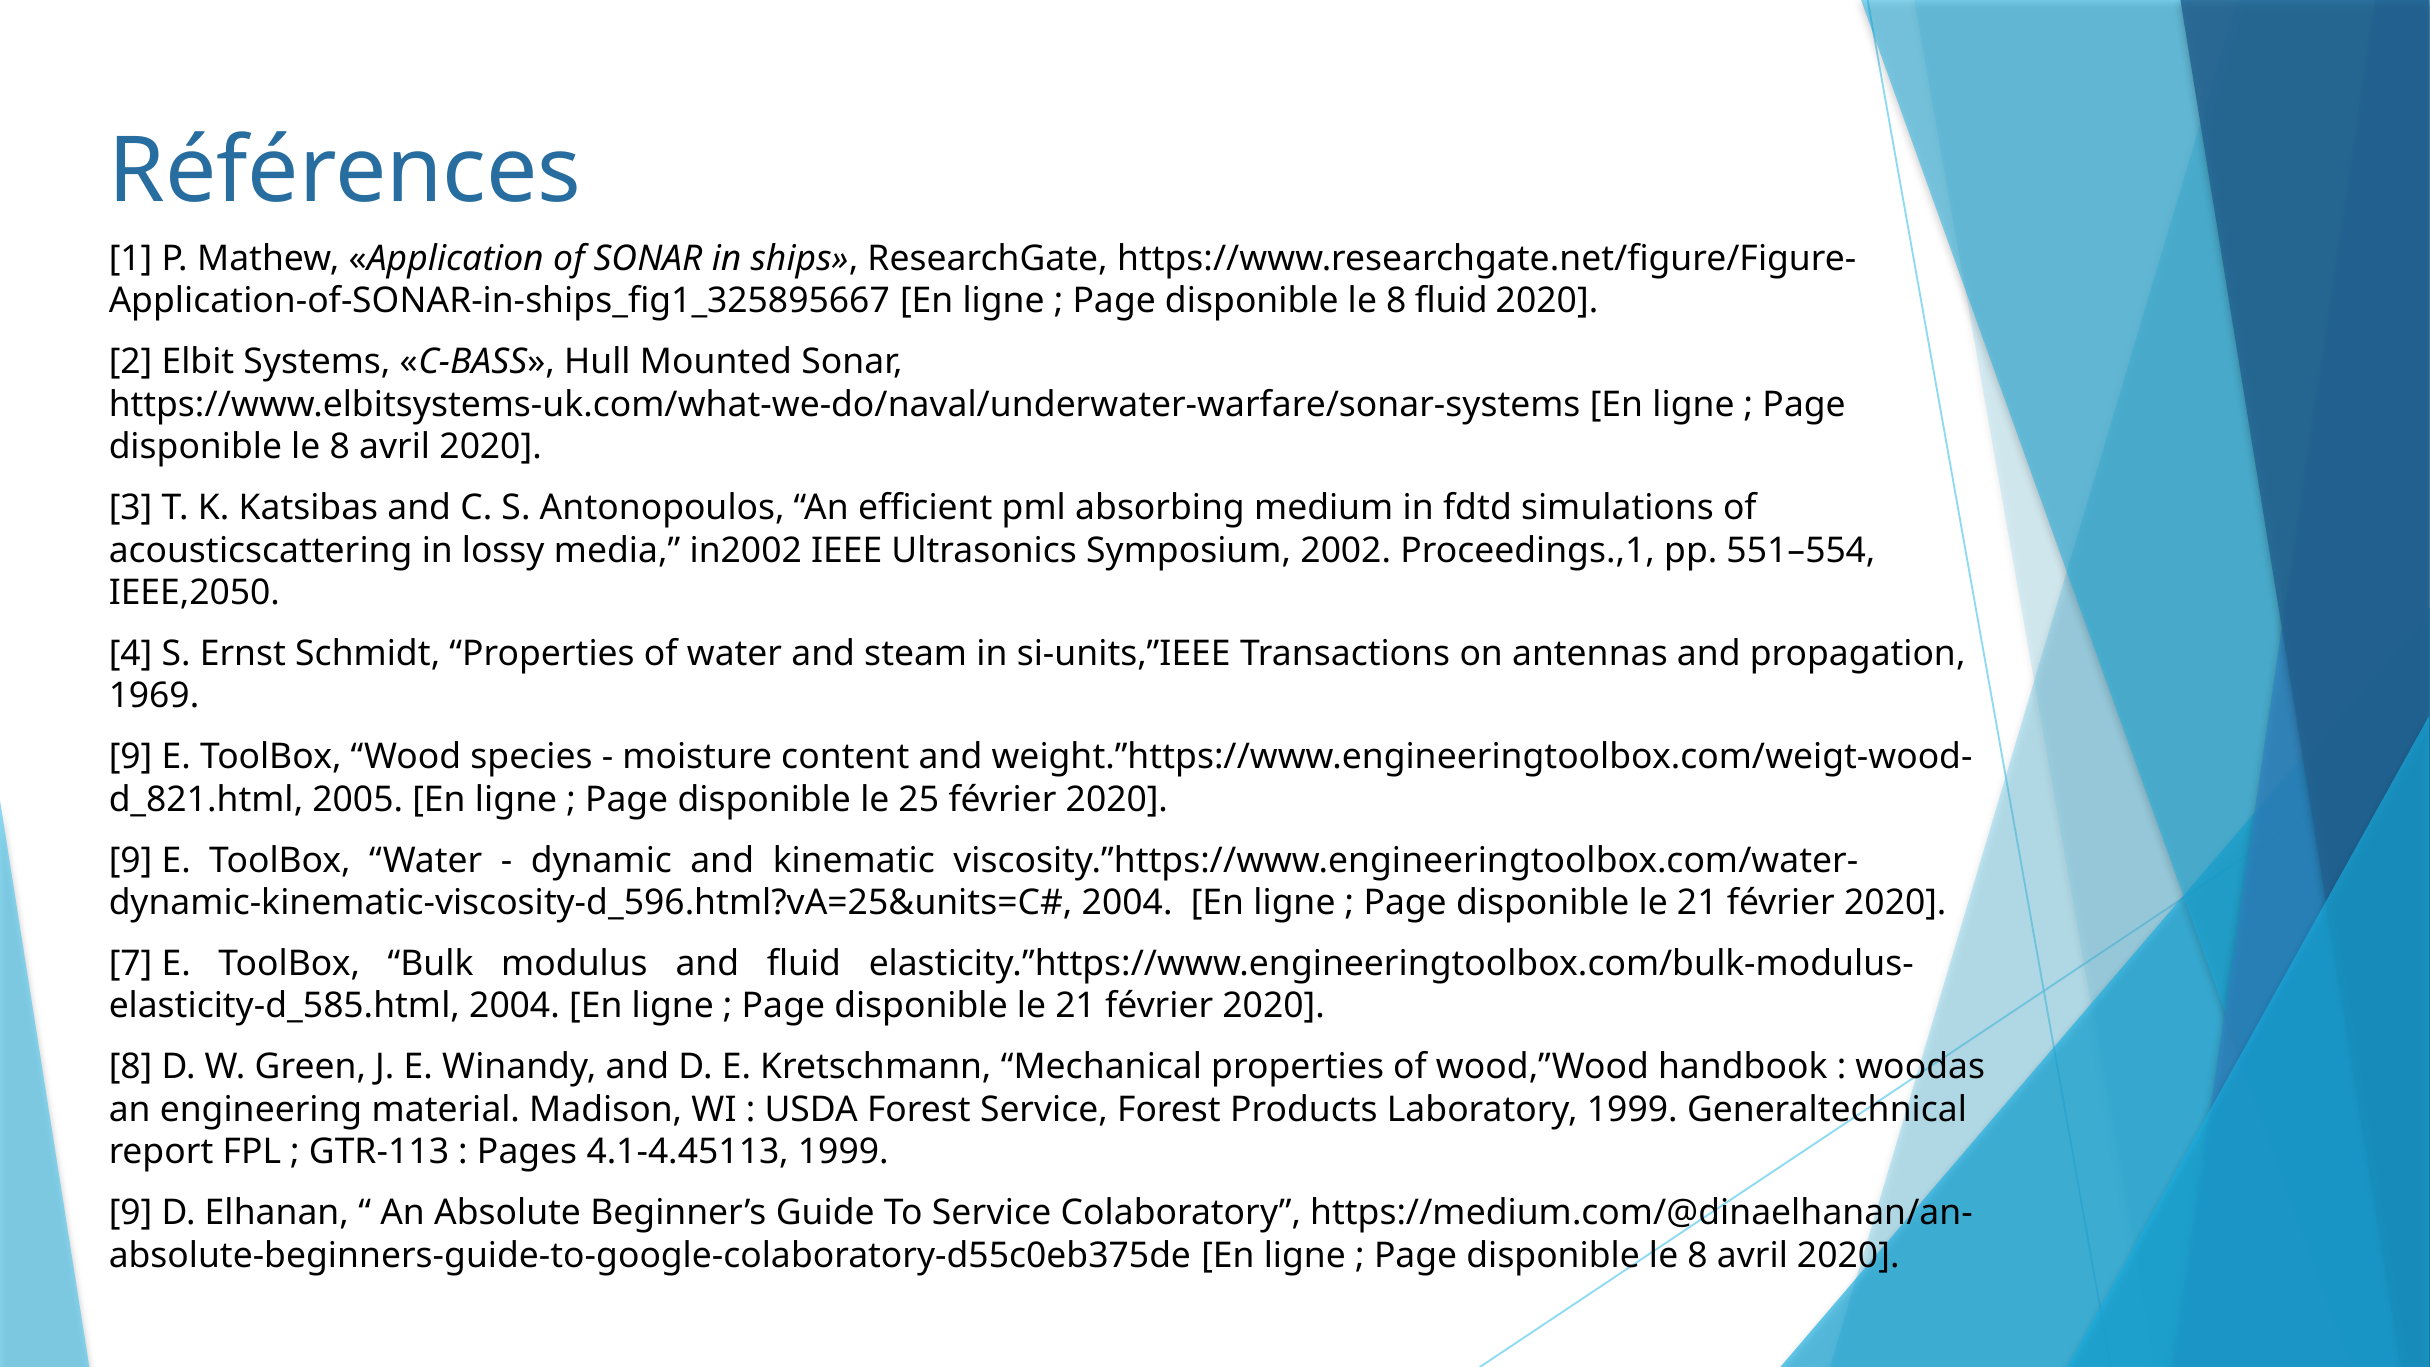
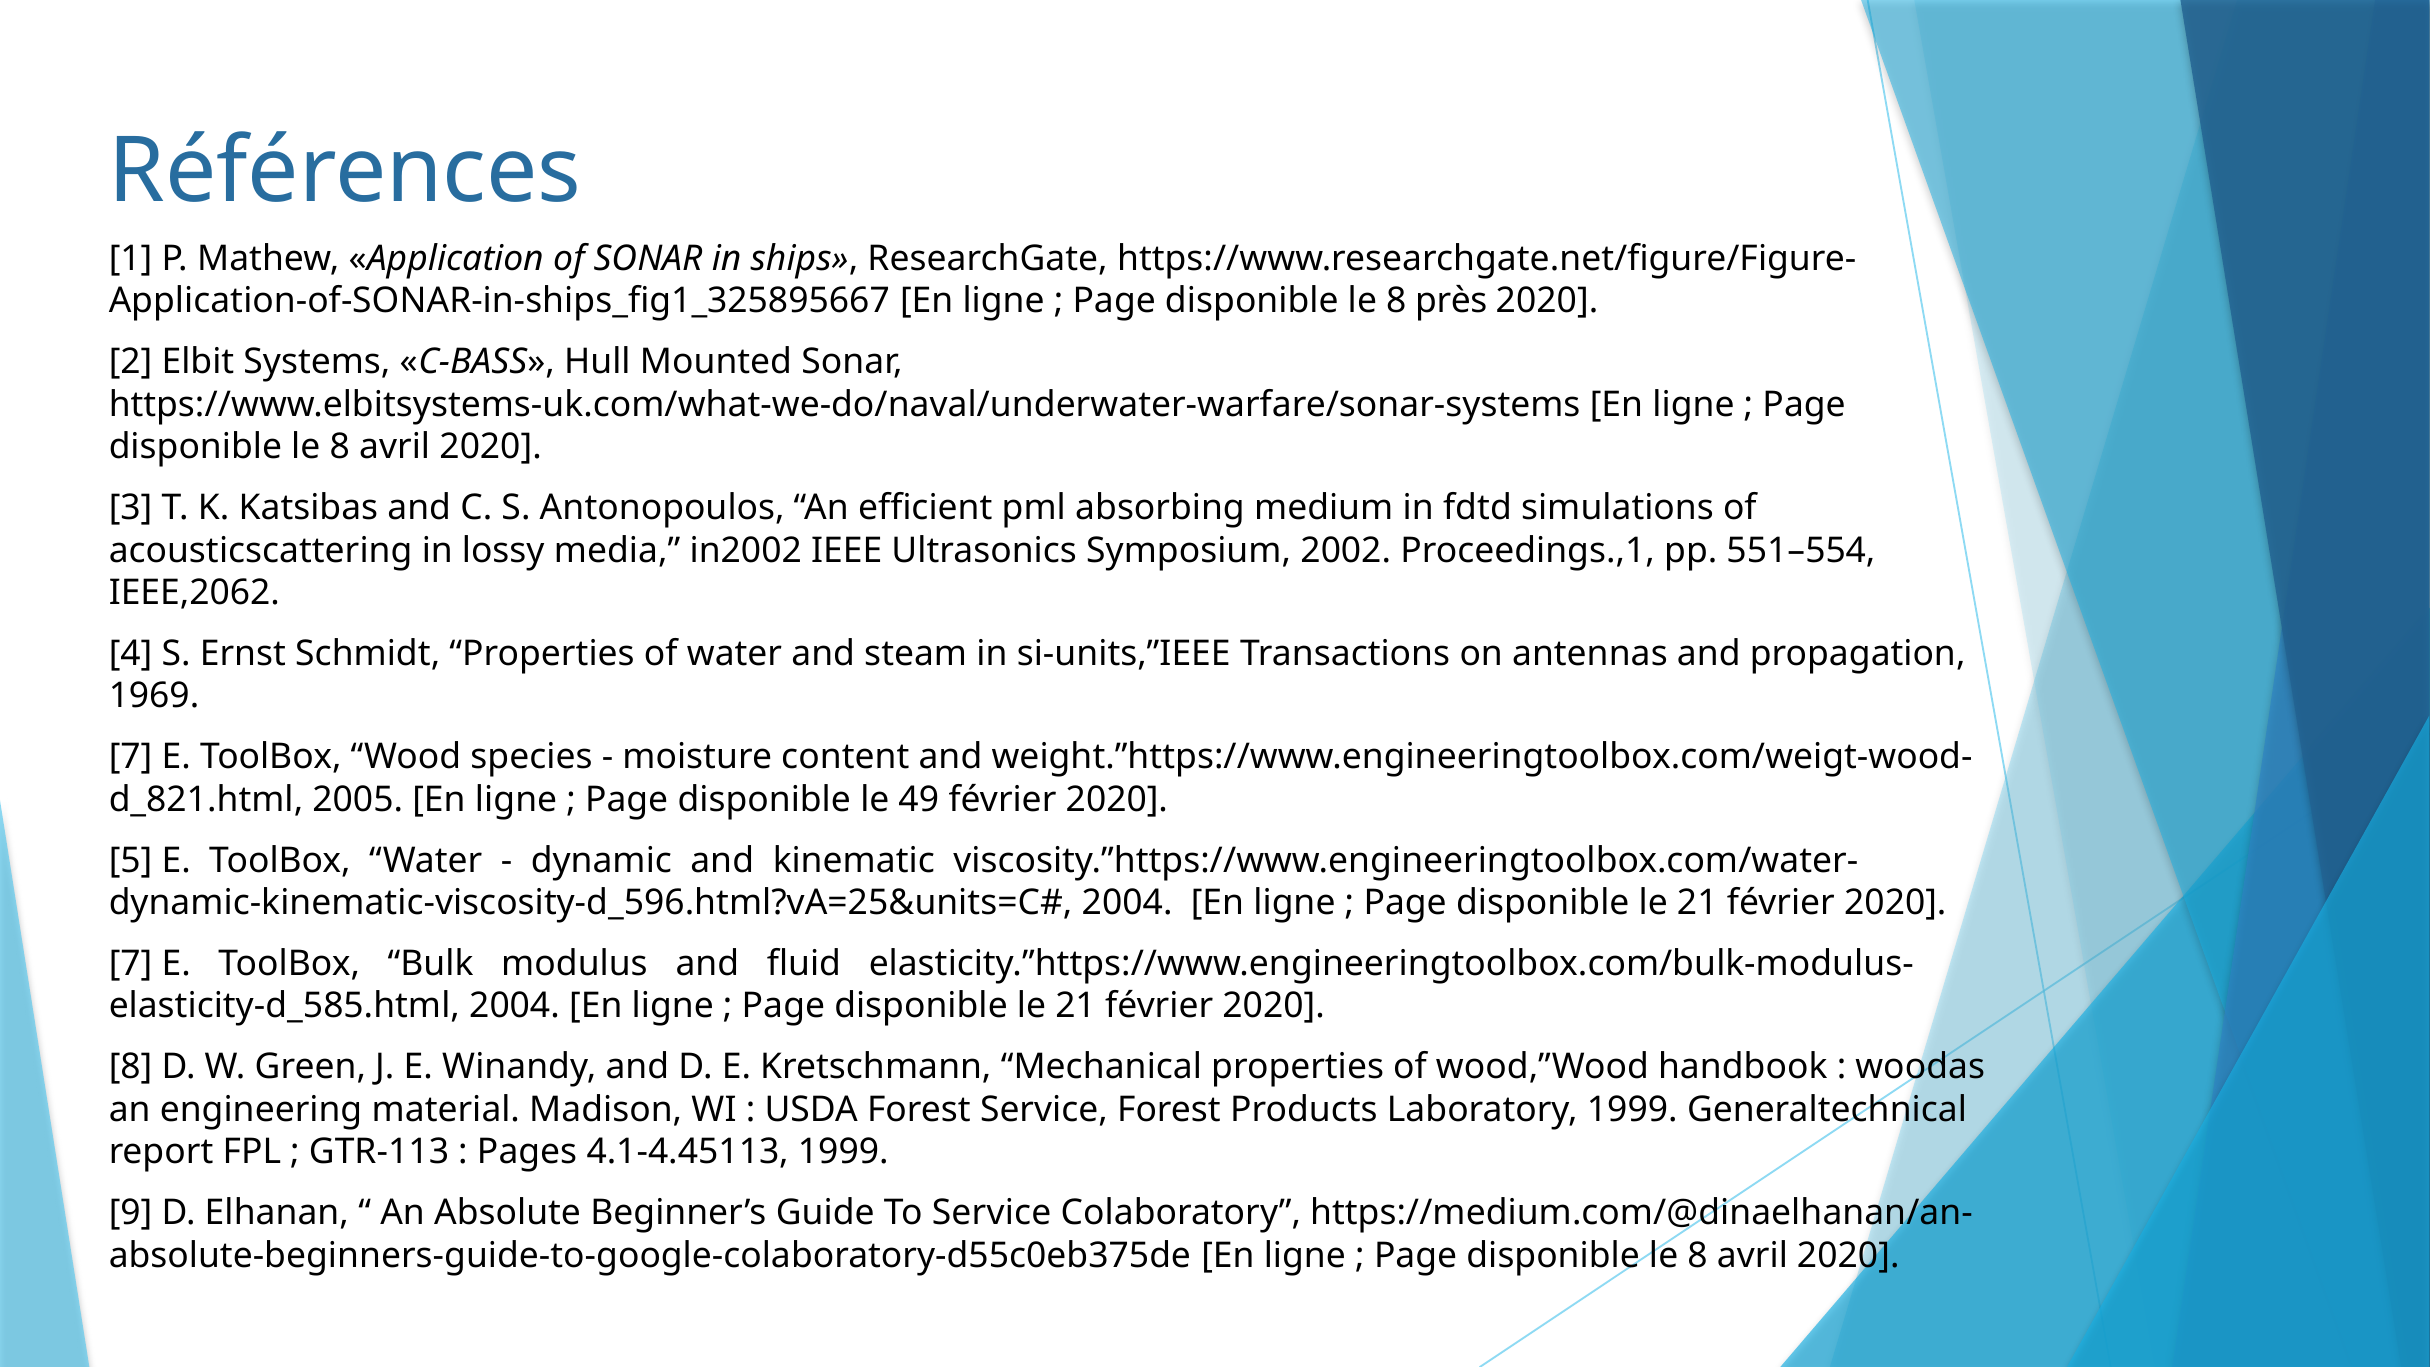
8 fluid: fluid -> près
IEEE,2050: IEEE,2050 -> IEEE,2062
9 at (131, 757): 9 -> 7
25: 25 -> 49
9 at (131, 860): 9 -> 5
